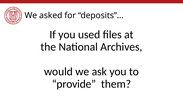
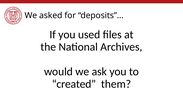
provide: provide -> created
